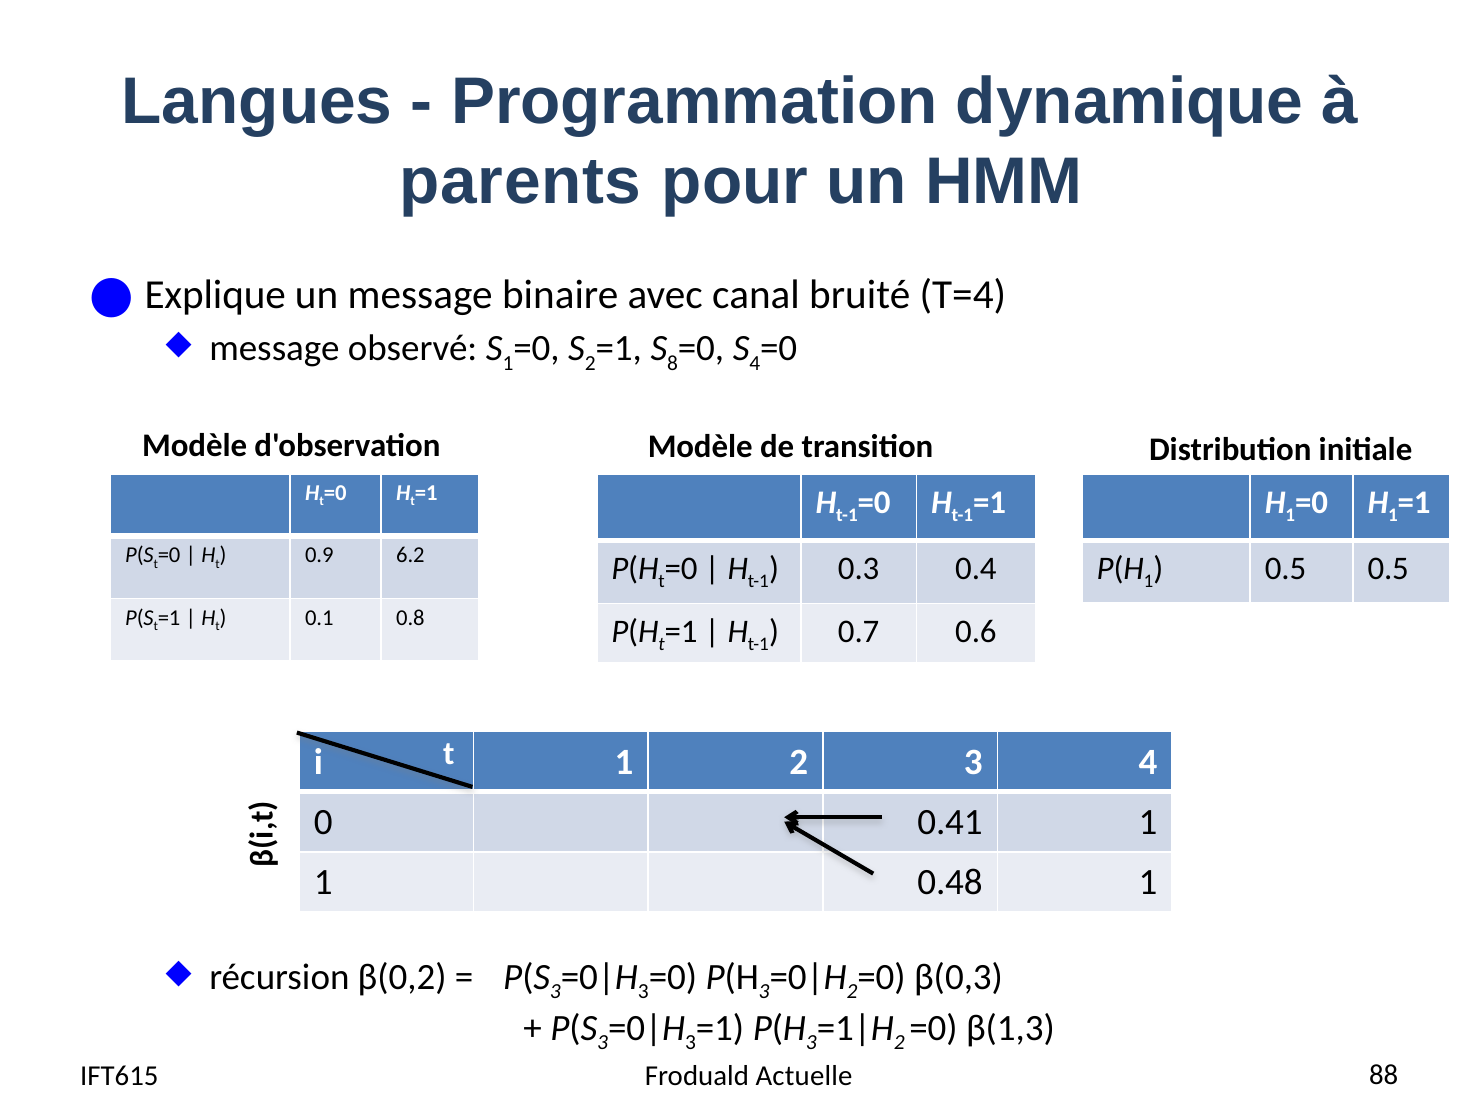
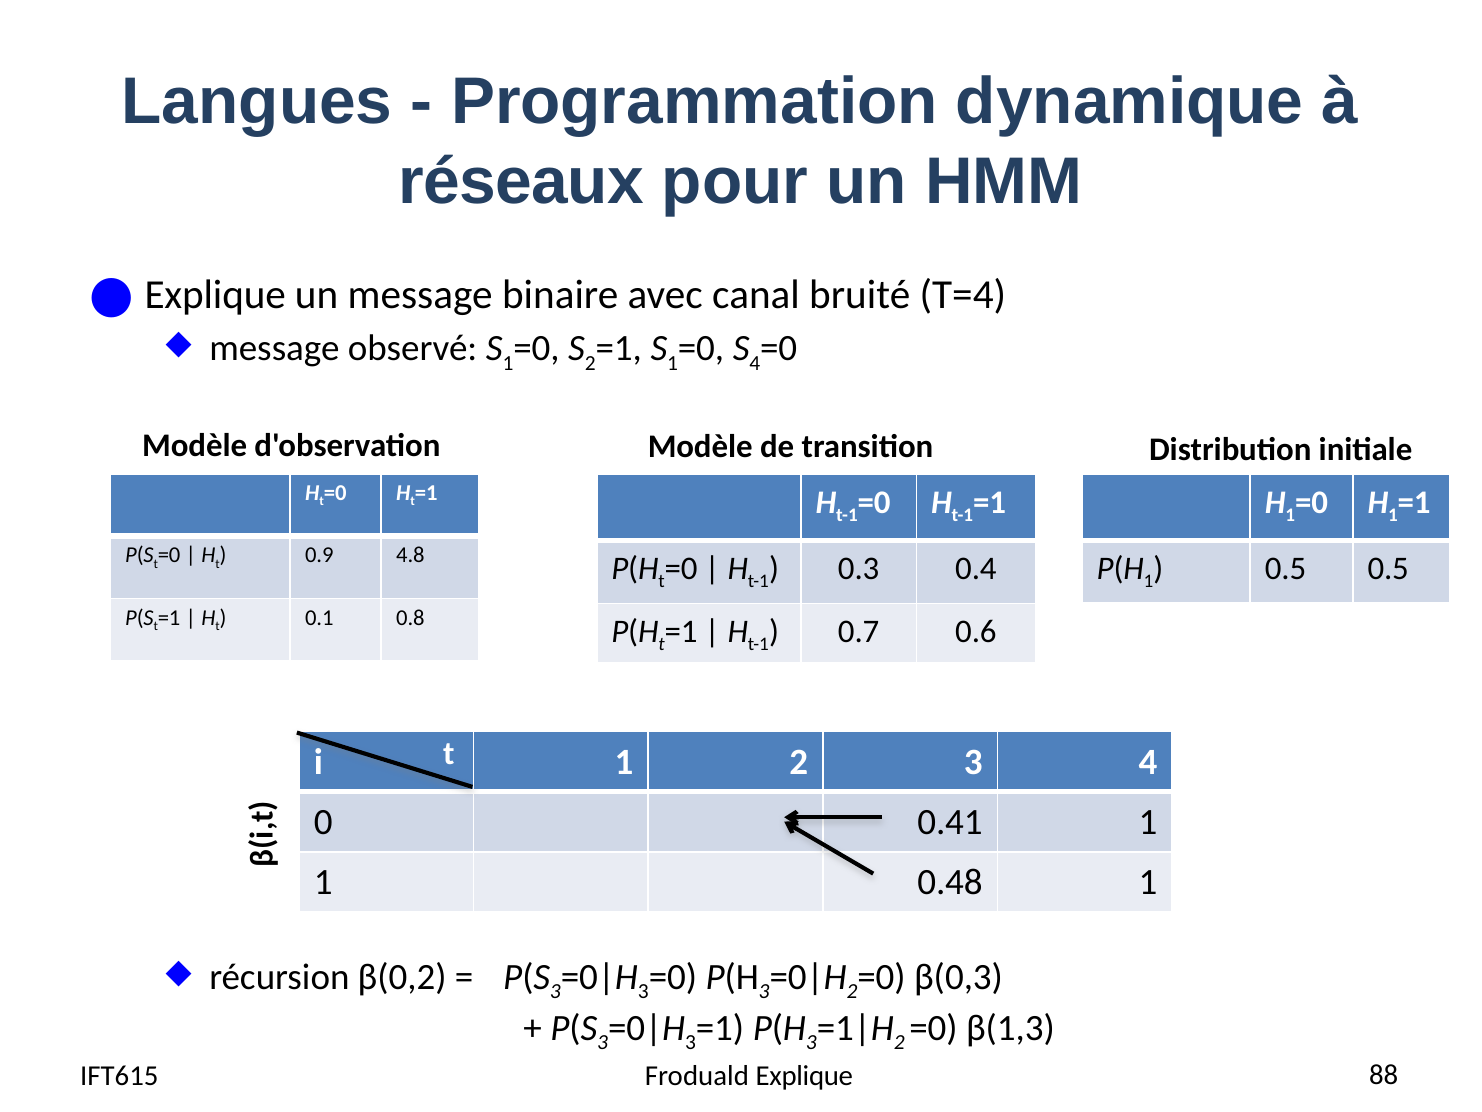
parents: parents -> réseaux
8 at (673, 363): 8 -> 1
6.2: 6.2 -> 4.8
Froduald Actuelle: Actuelle -> Explique
